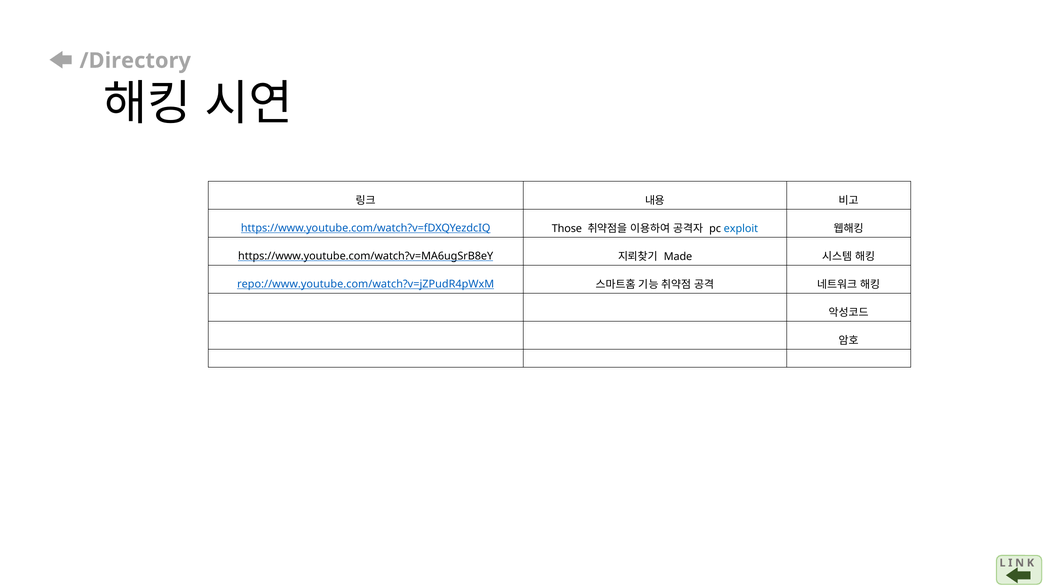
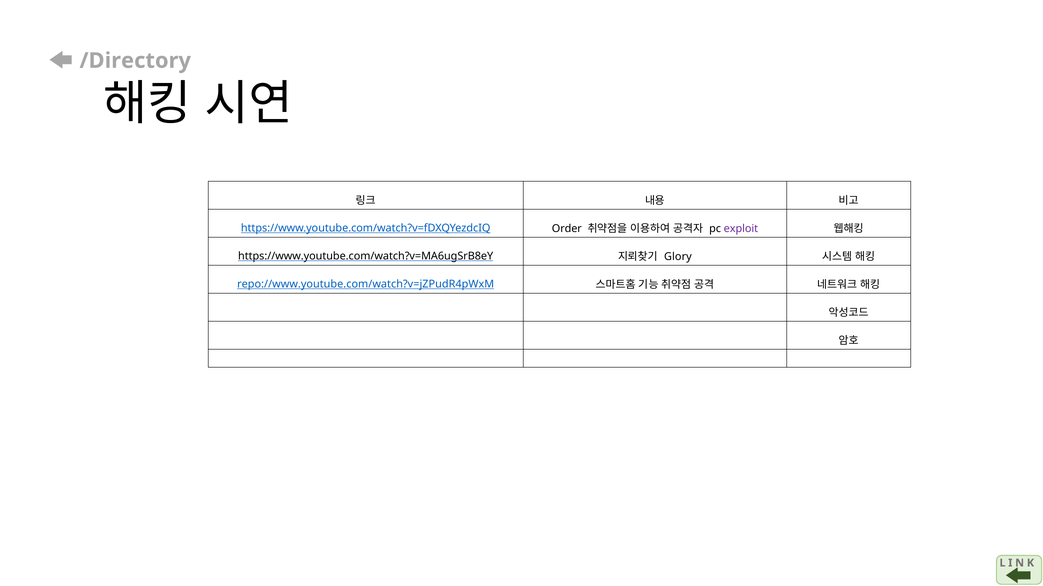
Those: Those -> Order
exploit colour: blue -> purple
Made: Made -> Glory
